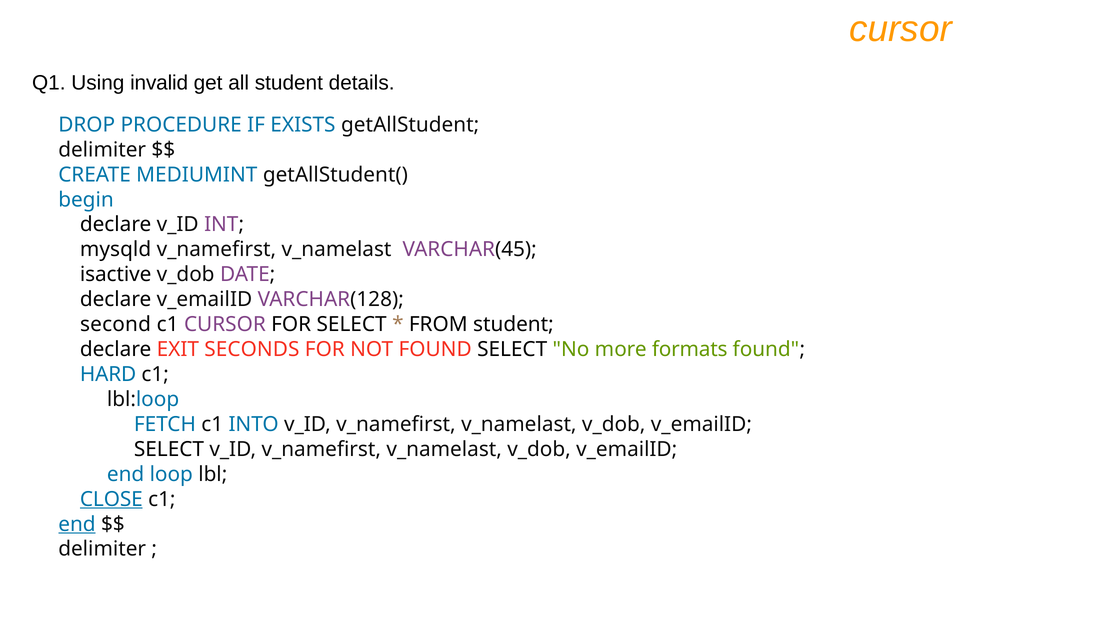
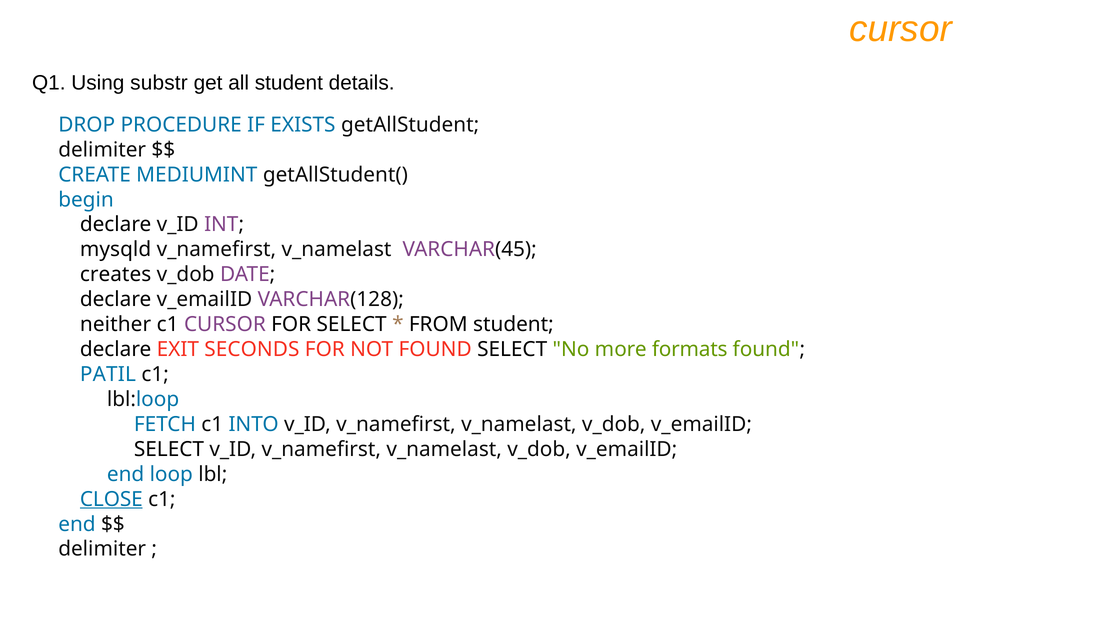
invalid: invalid -> substr
isactive: isactive -> creates
second: second -> neither
HARD: HARD -> PATIL
end at (77, 524) underline: present -> none
